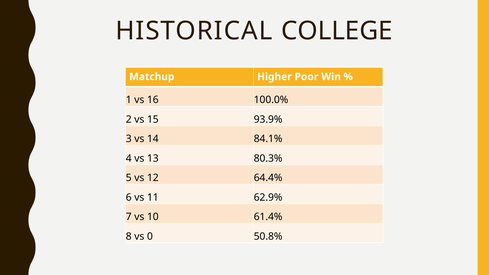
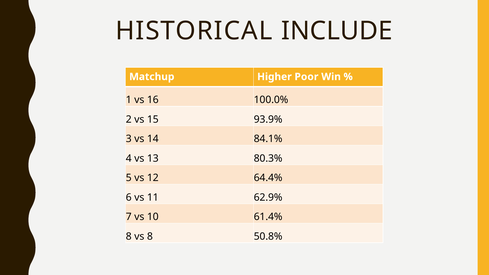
COLLEGE: COLLEGE -> INCLUDE
vs 0: 0 -> 8
